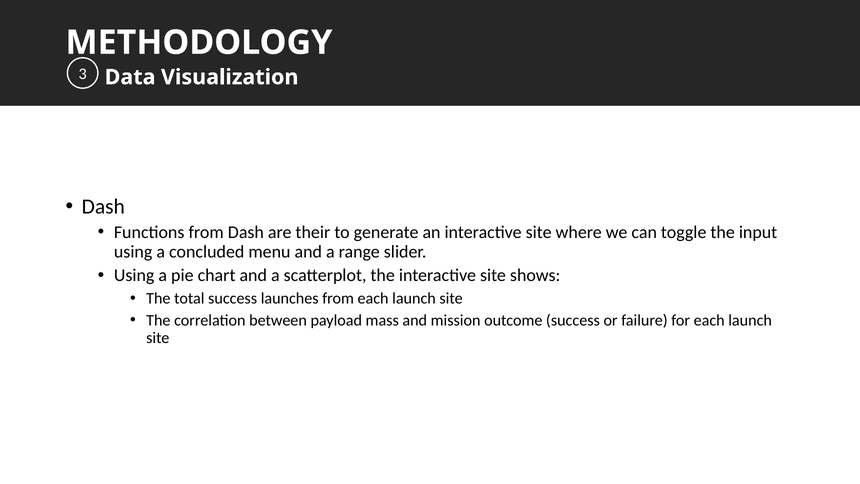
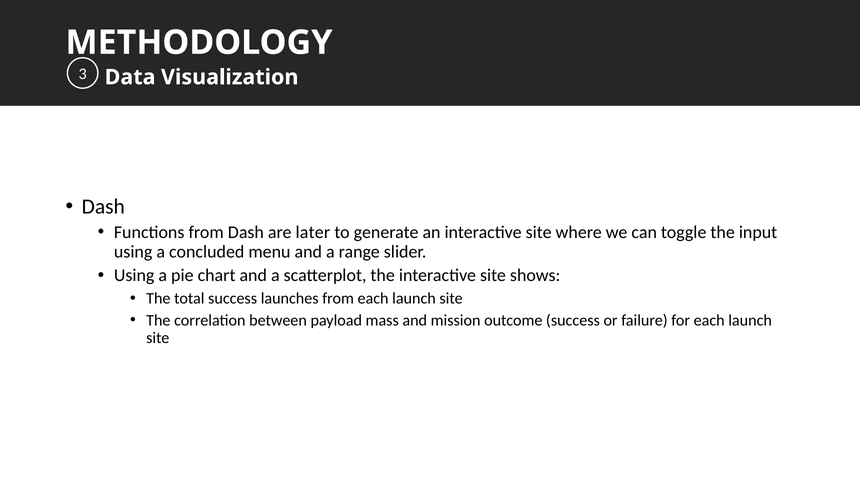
their: their -> later
